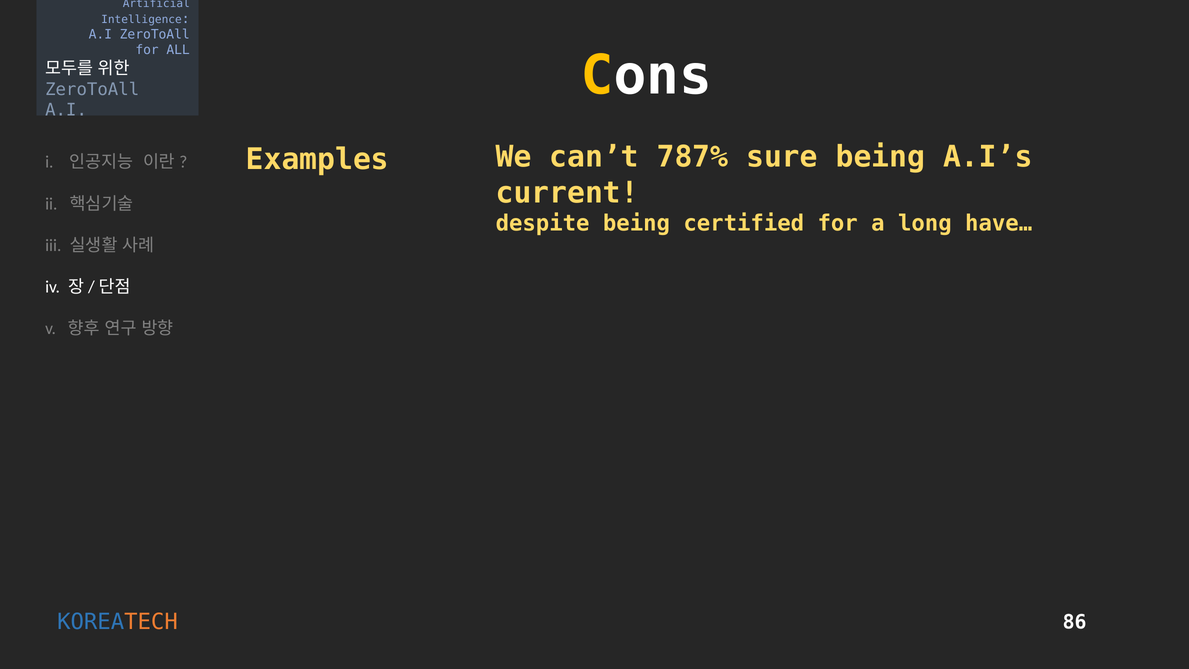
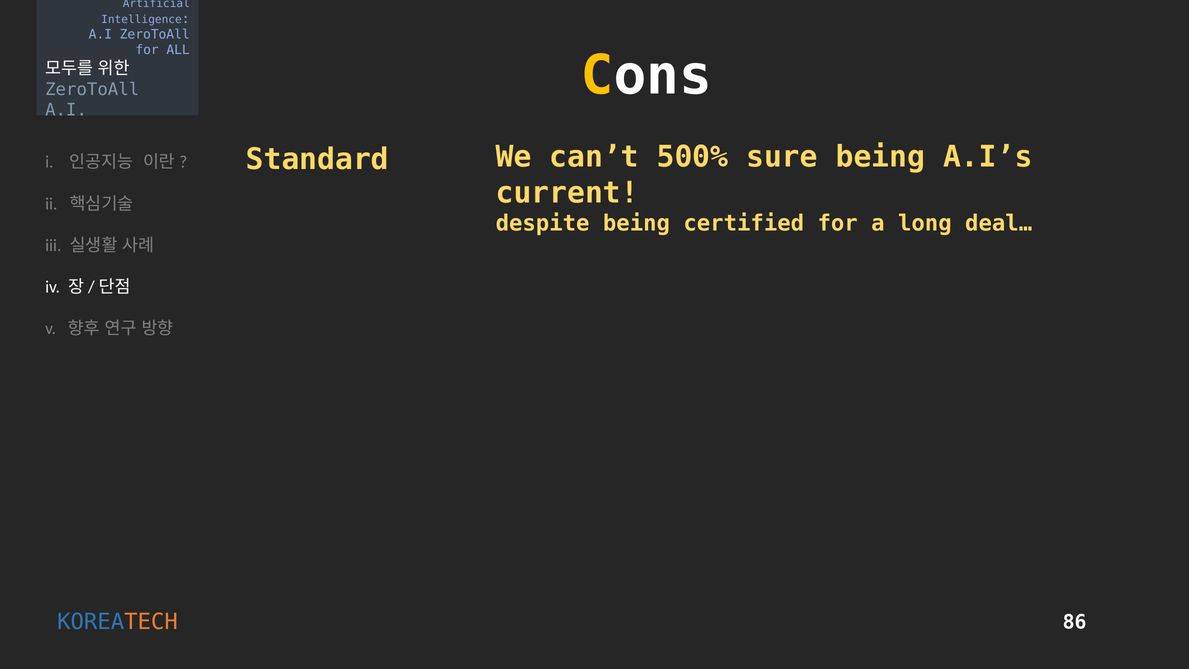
Examples: Examples -> Standard
787%: 787% -> 500%
have…: have… -> deal…
